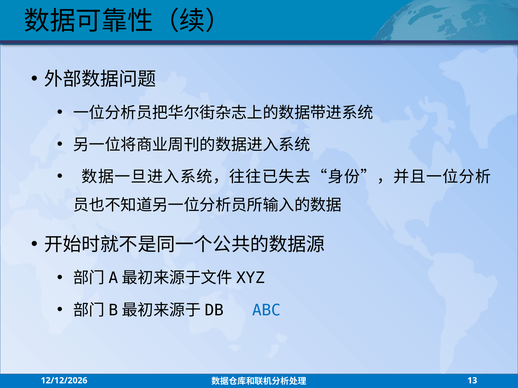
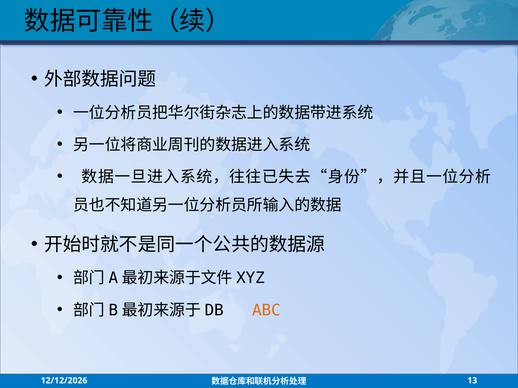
ABC colour: blue -> orange
